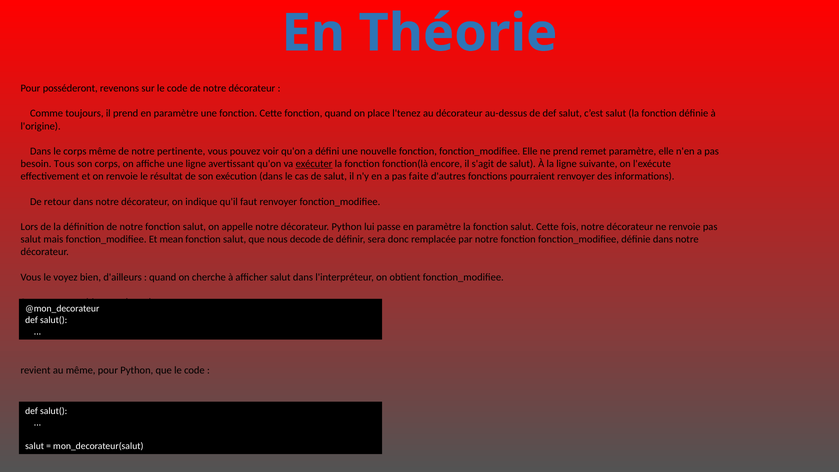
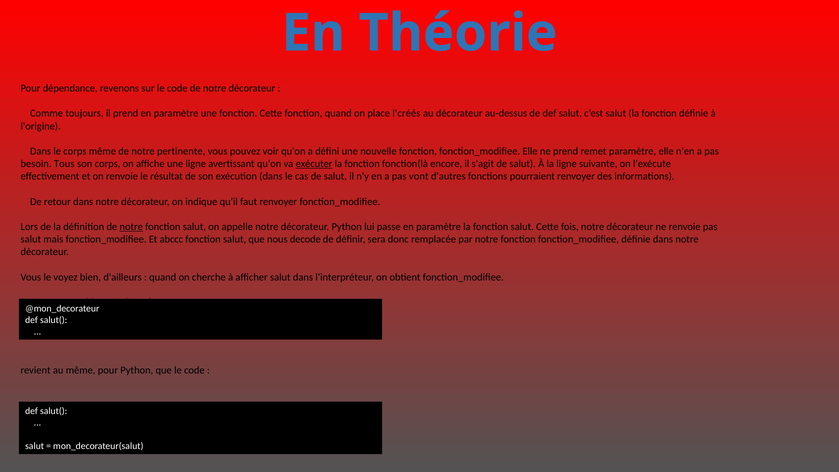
posséderont: posséderont -> dépendance
l'tenez: l'tenez -> l'créés
faite: faite -> vont
notre at (131, 227) underline: none -> present
mean: mean -> abccc
